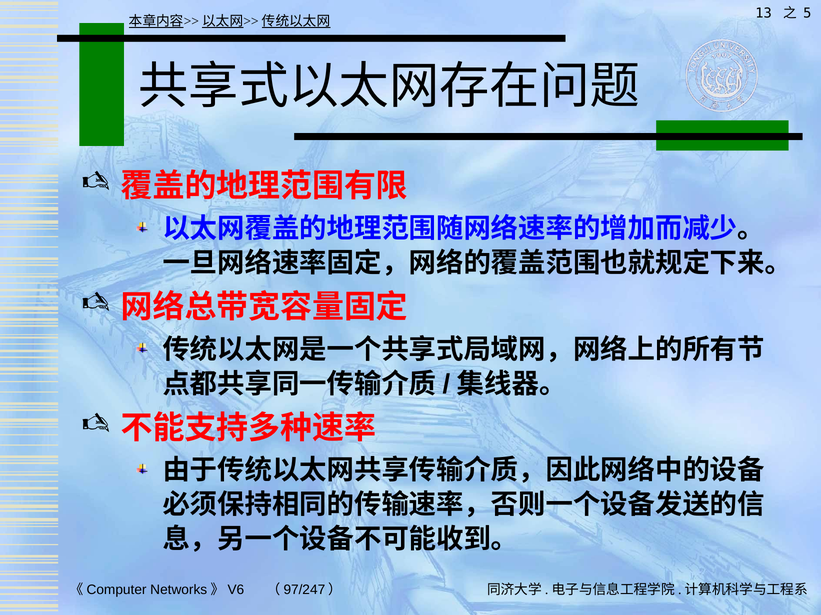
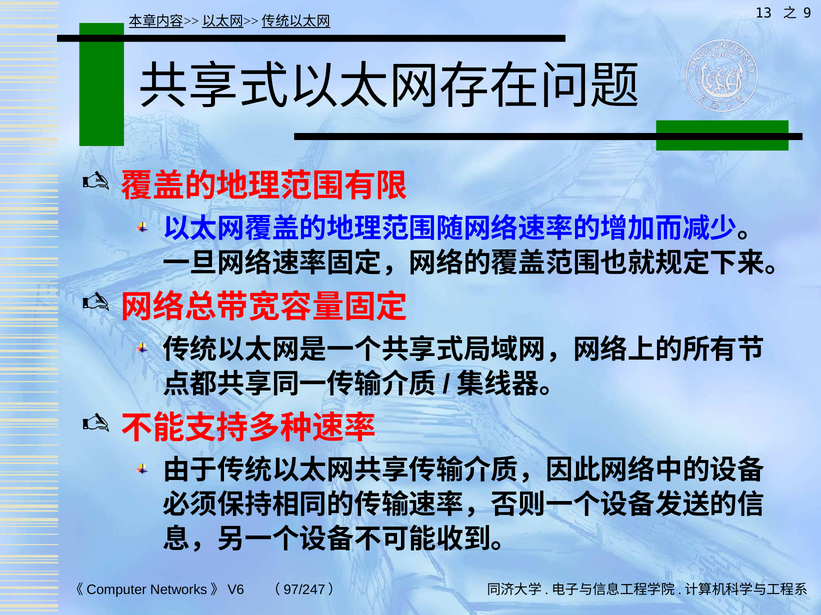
5: 5 -> 9
